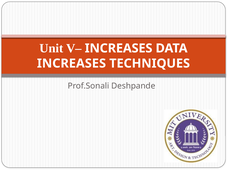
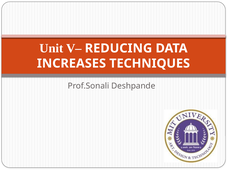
V– INCREASES: INCREASES -> REDUCING
